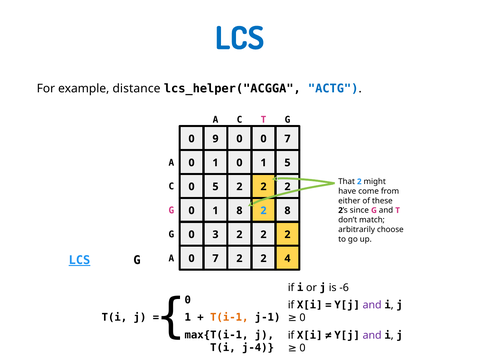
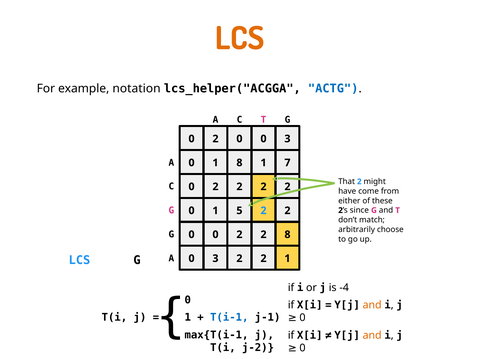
LCS at (240, 39) colour: blue -> orange
distance: distance -> notation
9 at (215, 139): 9 -> 2
0 0 7: 7 -> 3
1 0: 0 -> 8
1 5: 5 -> 7
5 at (215, 187): 5 -> 2
1 8: 8 -> 5
8 at (287, 211): 8 -> 2
3 at (215, 235): 3 -> 0
2 at (287, 235): 2 -> 8
LCS at (79, 261) underline: present -> none
7 at (215, 259): 7 -> 3
2 4: 4 -> 1
-6: -6 -> -4
and at (372, 305) colour: purple -> orange
T(i-1 colour: orange -> blue
and at (372, 336) colour: purple -> orange
j-4: j-4 -> j-2
